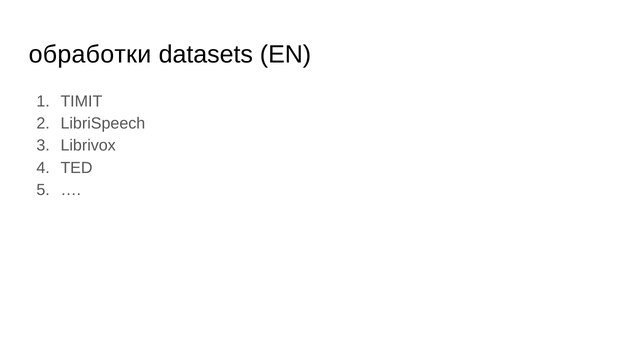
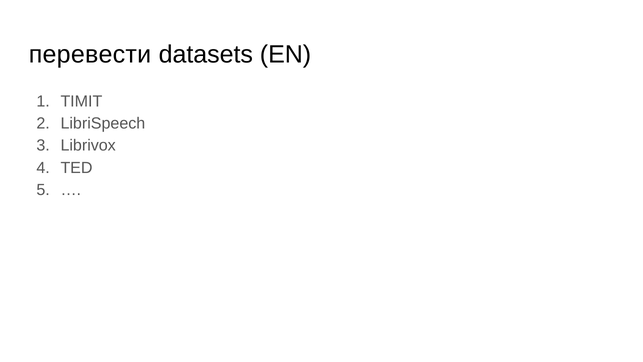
обработки: обработки -> перевести
